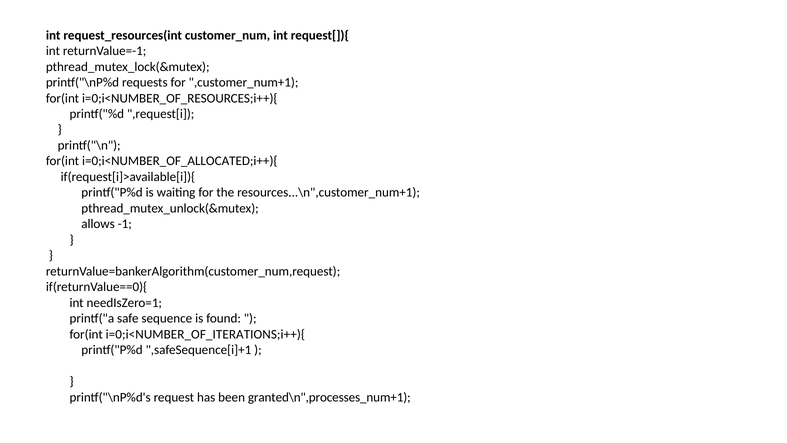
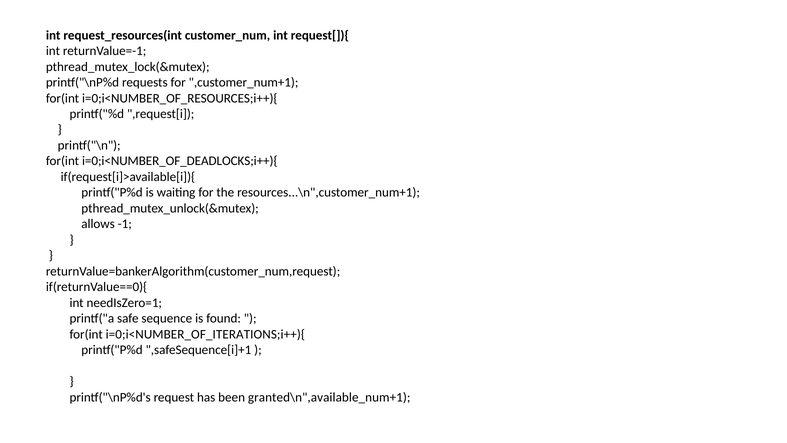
i=0;i<NUMBER_OF_ALLOCATED;i++){: i=0;i<NUMBER_OF_ALLOCATED;i++){ -> i=0;i<NUMBER_OF_DEADLOCKS;i++){
granted\n",processes_num+1: granted\n",processes_num+1 -> granted\n",available_num+1
